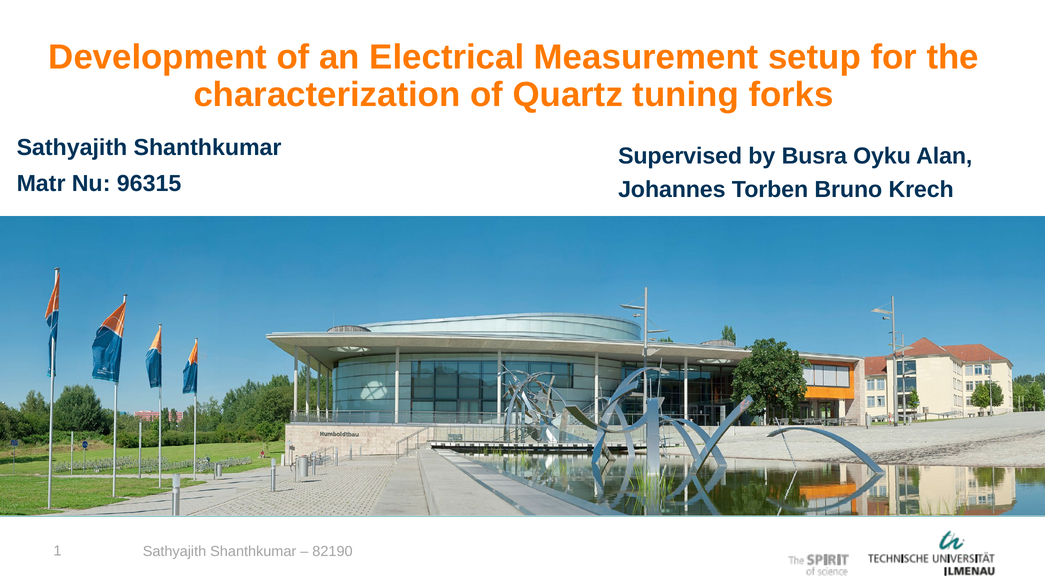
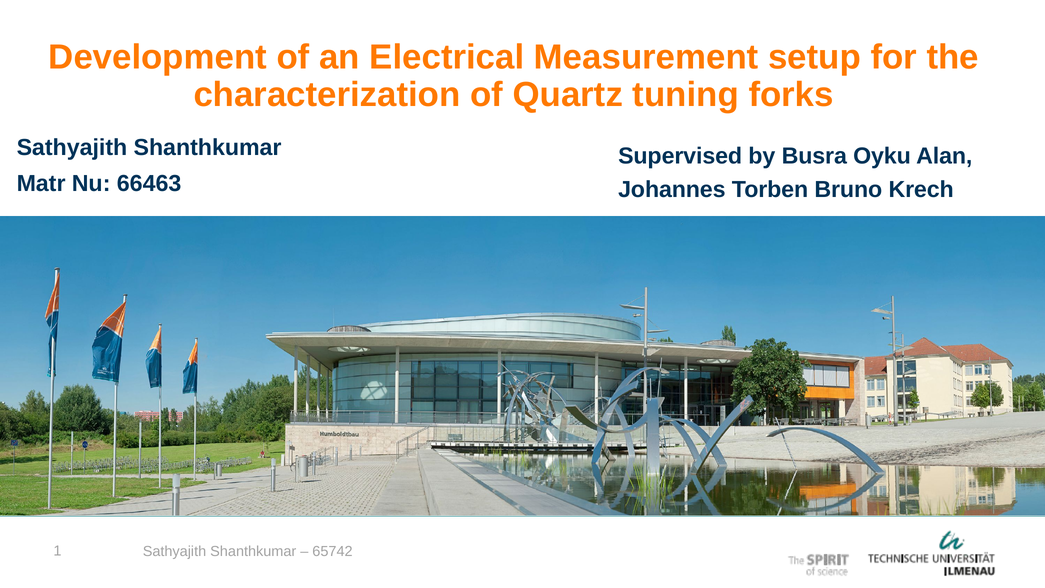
96315: 96315 -> 66463
82190: 82190 -> 65742
